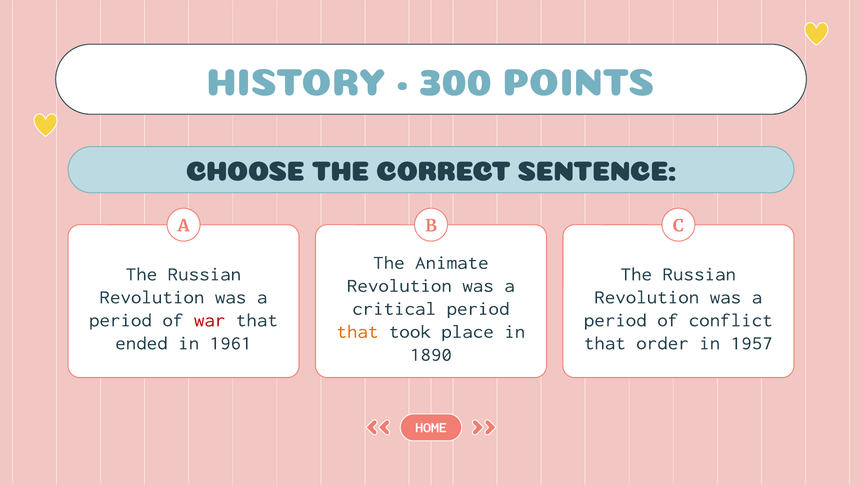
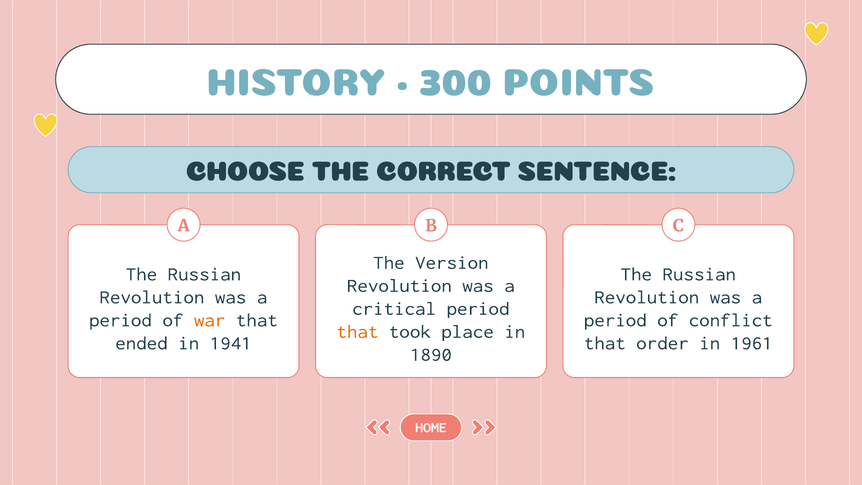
Animate: Animate -> Version
war colour: red -> orange
1961: 1961 -> 1941
1957: 1957 -> 1961
